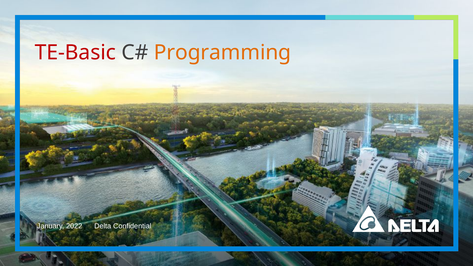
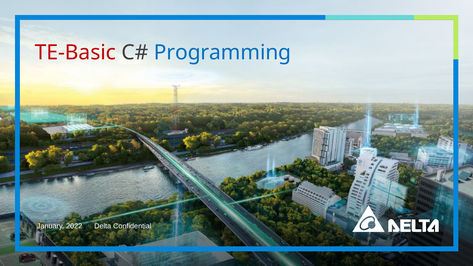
Programming colour: orange -> blue
